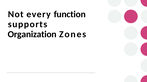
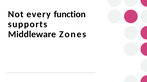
Organization: Organization -> Middleware
